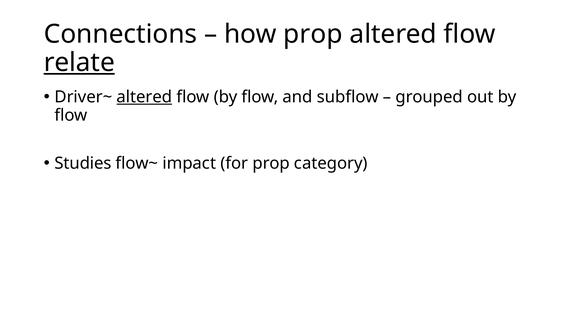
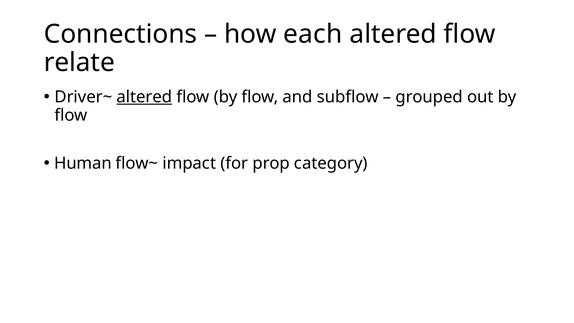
how prop: prop -> each
relate underline: present -> none
Studies: Studies -> Human
